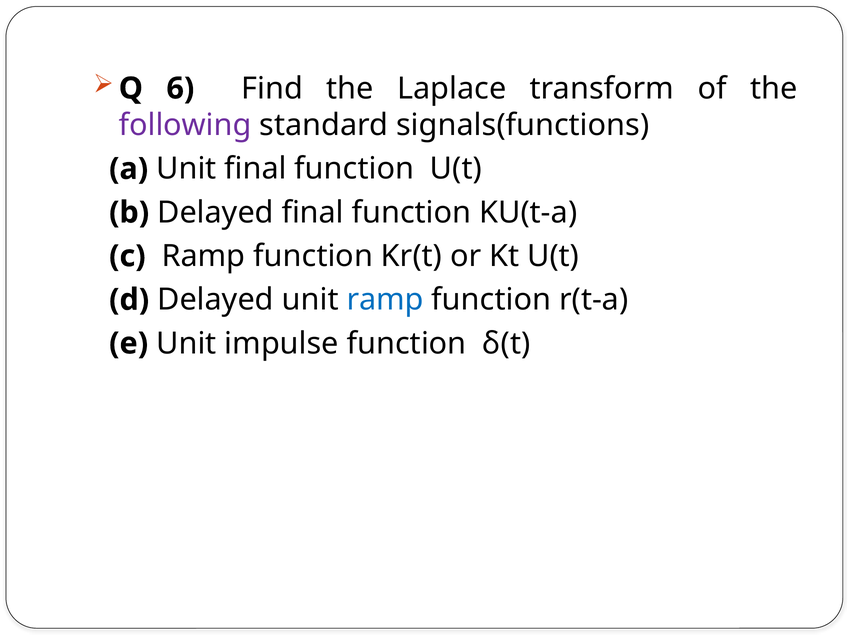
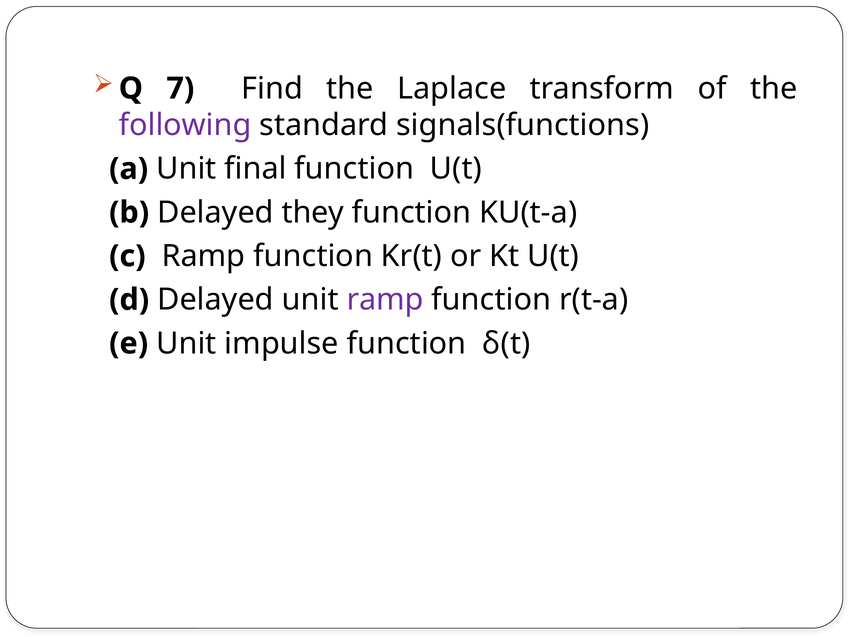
6: 6 -> 7
Delayed final: final -> they
ramp at (385, 300) colour: blue -> purple
